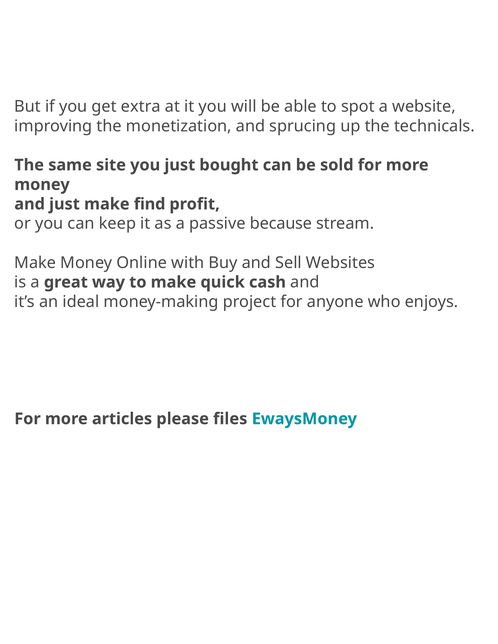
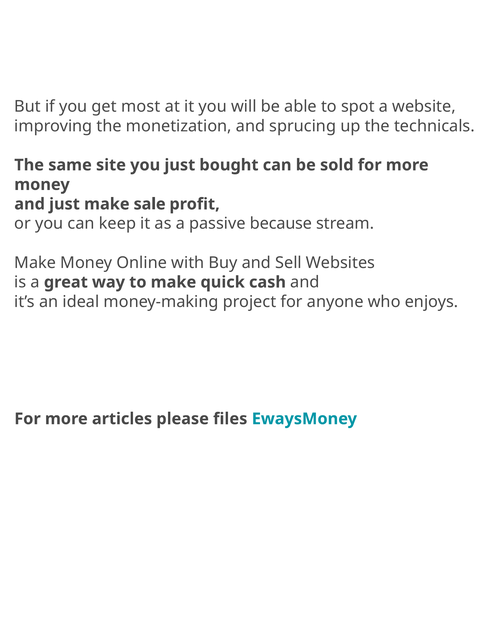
extra: extra -> most
find: find -> sale
